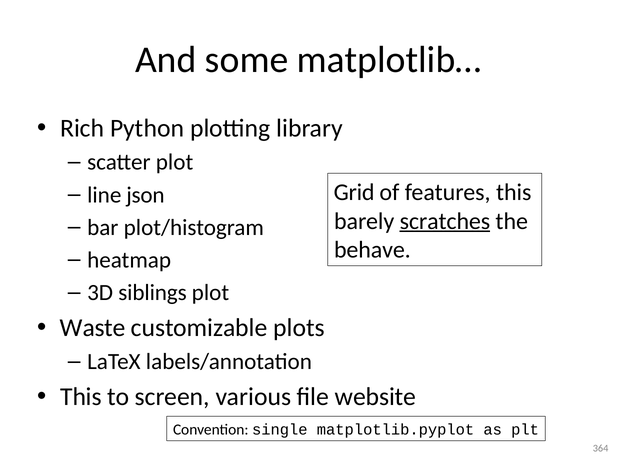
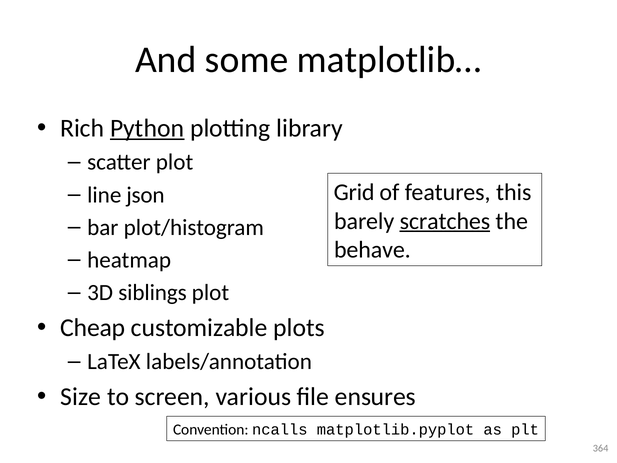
Python underline: none -> present
Waste: Waste -> Cheap
This at (81, 397): This -> Size
website: website -> ensures
single: single -> ncalls
